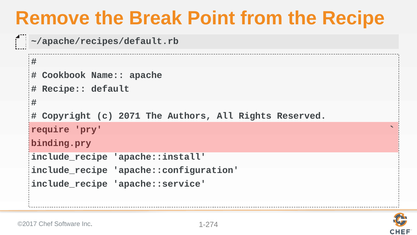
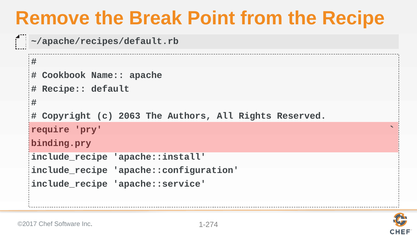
2071: 2071 -> 2063
